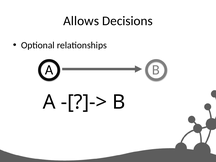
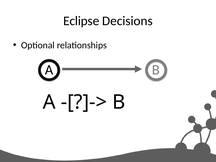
Allows: Allows -> Eclipse
